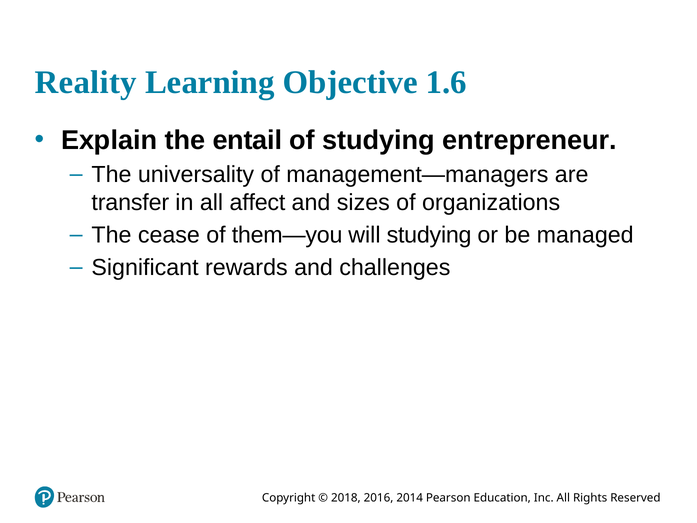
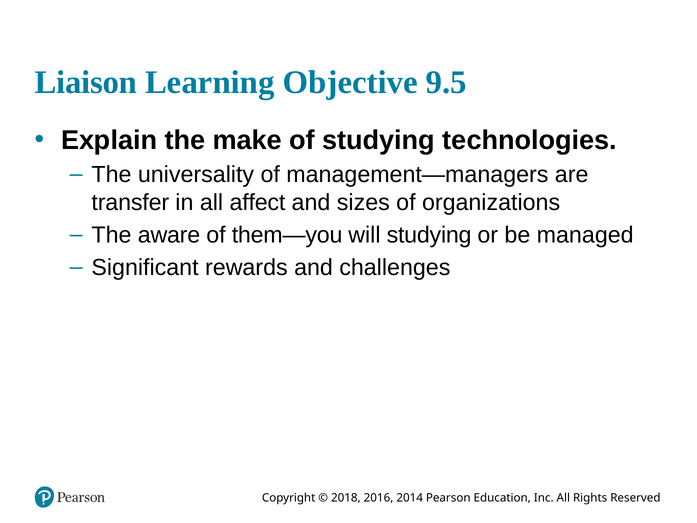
Reality: Reality -> Liaison
1.6: 1.6 -> 9.5
entail: entail -> make
entrepreneur: entrepreneur -> technologies
cease: cease -> aware
